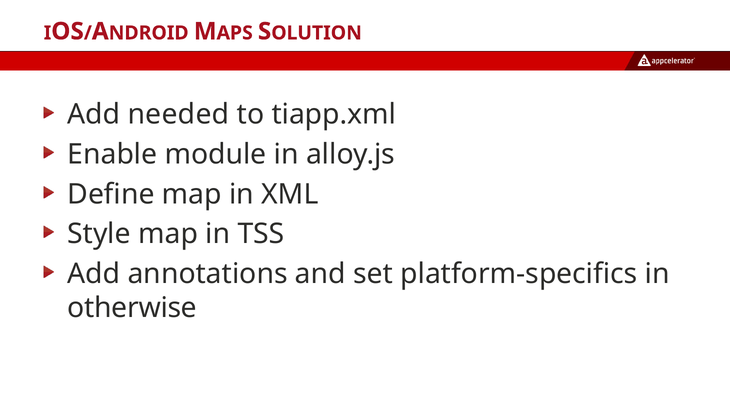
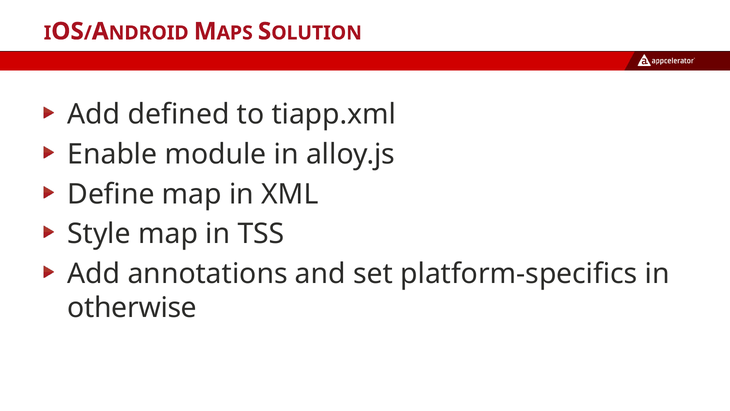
needed: needed -> defined
